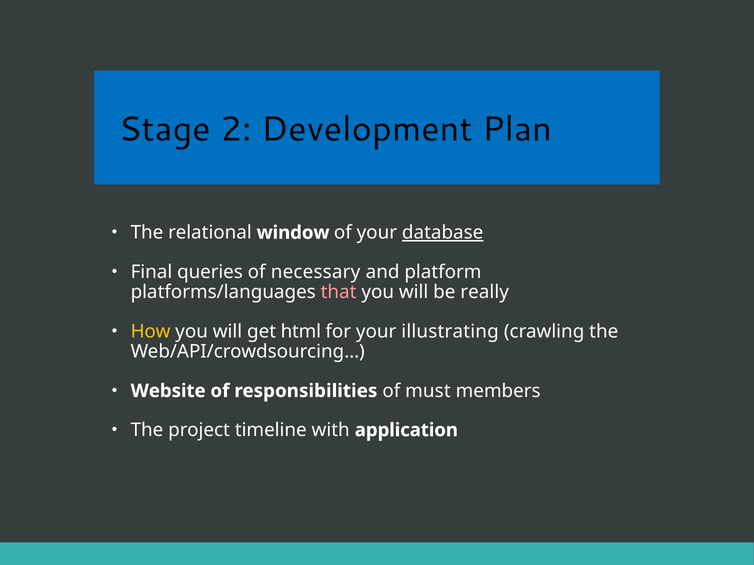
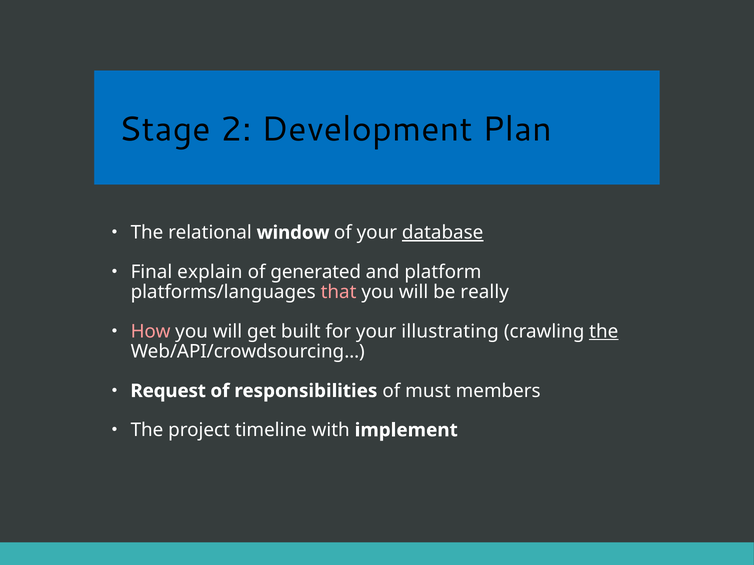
queries: queries -> explain
necessary: necessary -> generated
How colour: yellow -> pink
html: html -> built
the at (604, 332) underline: none -> present
Website: Website -> Request
application: application -> implement
